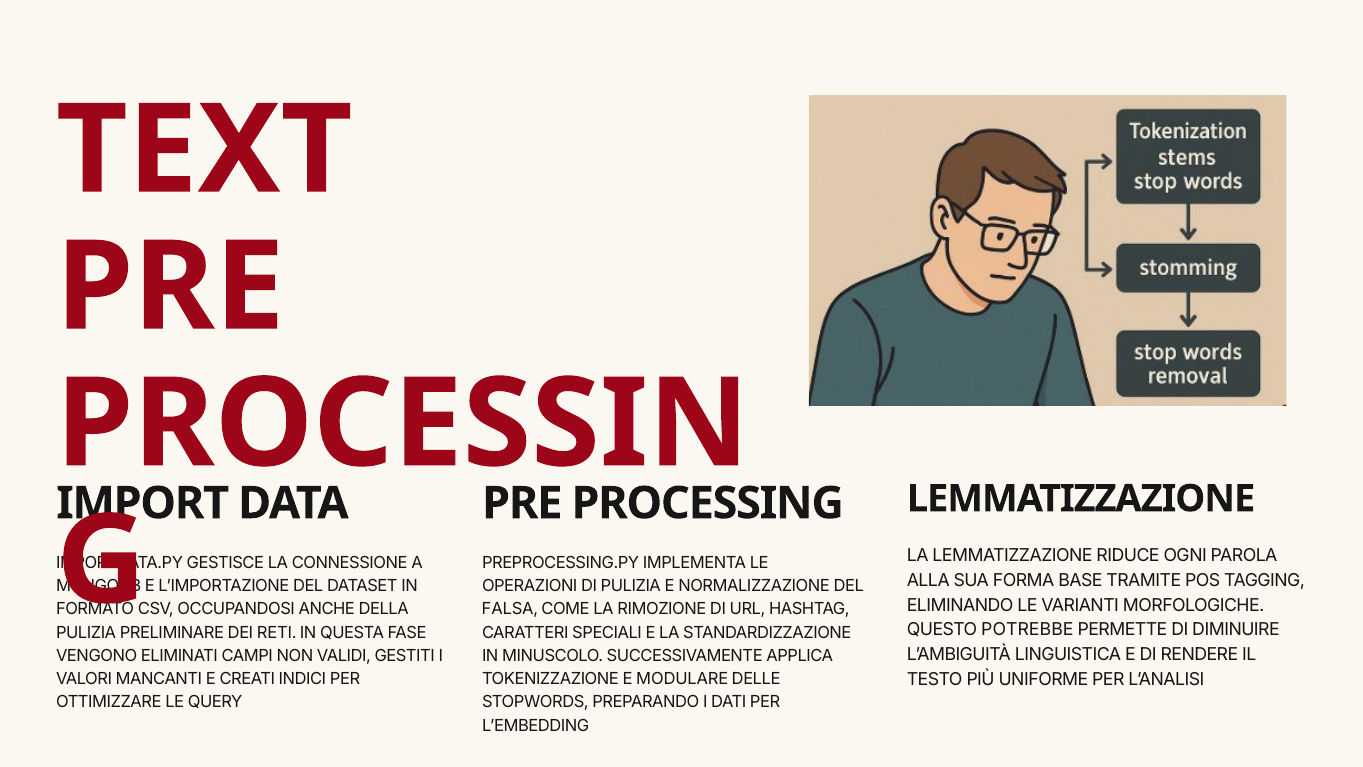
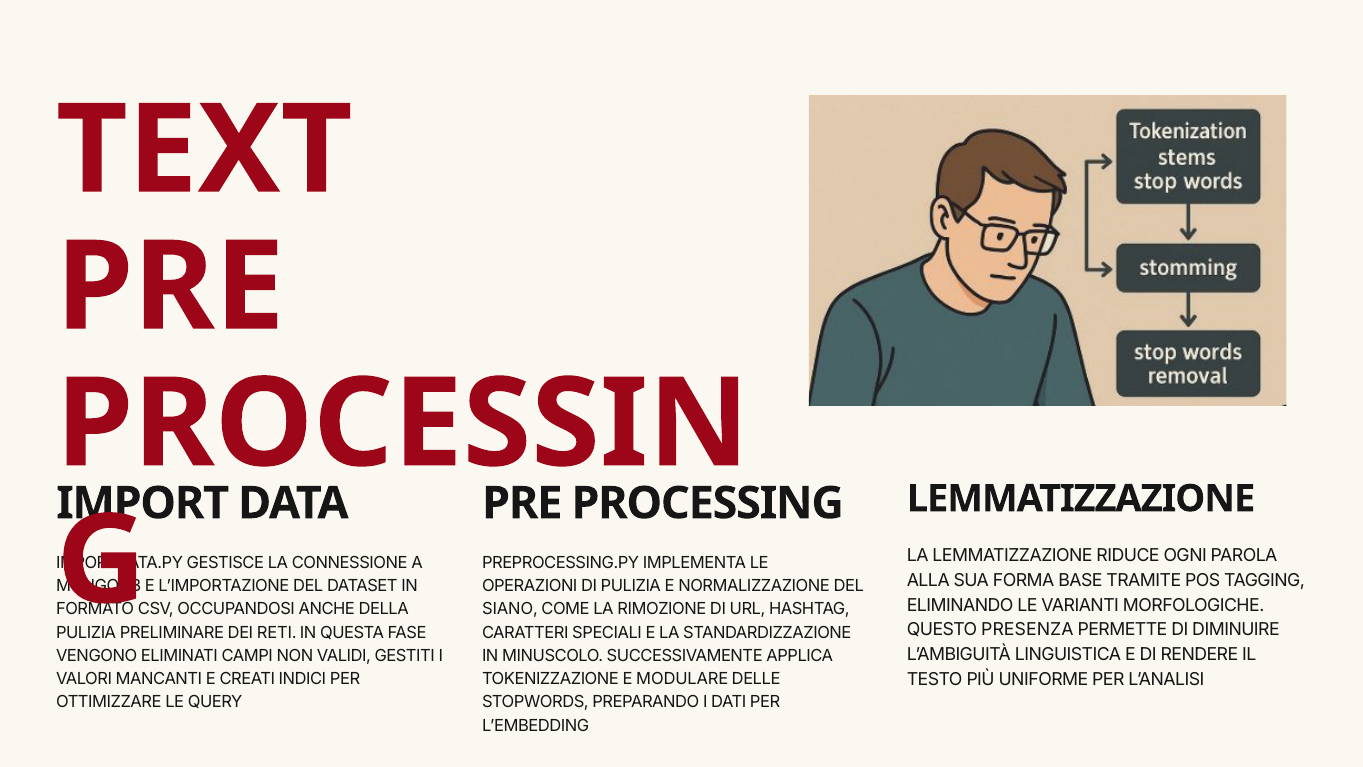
FALSA: FALSA -> SIANO
POTREBBE: POTREBBE -> PRESENZA
